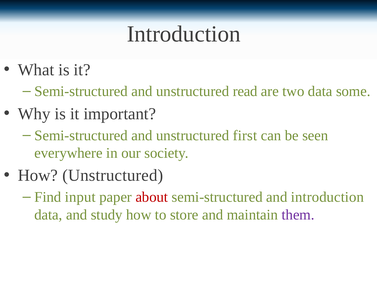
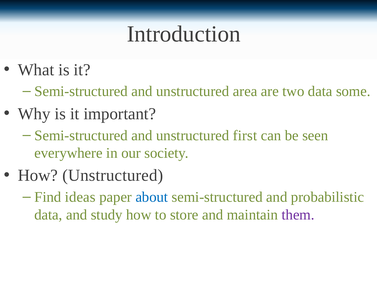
read: read -> area
input: input -> ideas
about colour: red -> blue
and introduction: introduction -> probabilistic
